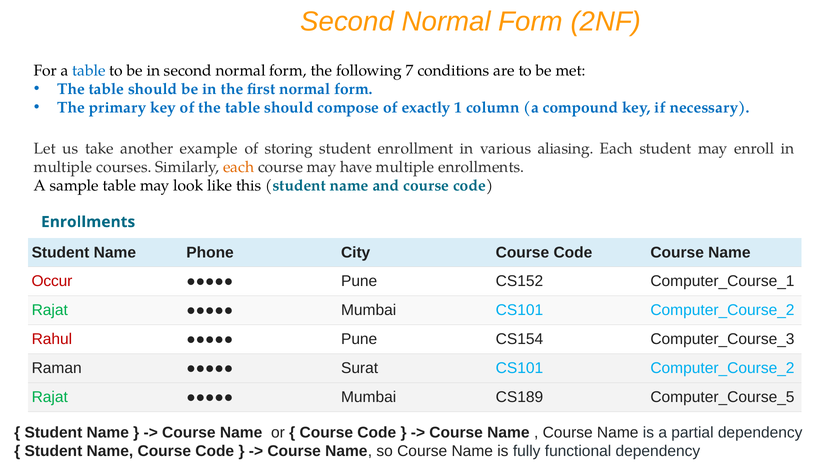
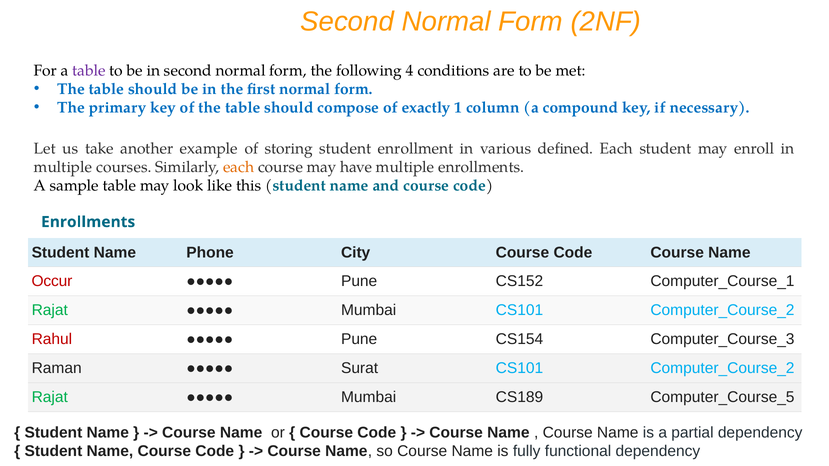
table at (89, 70) colour: blue -> purple
7: 7 -> 4
aliasing: aliasing -> defined
